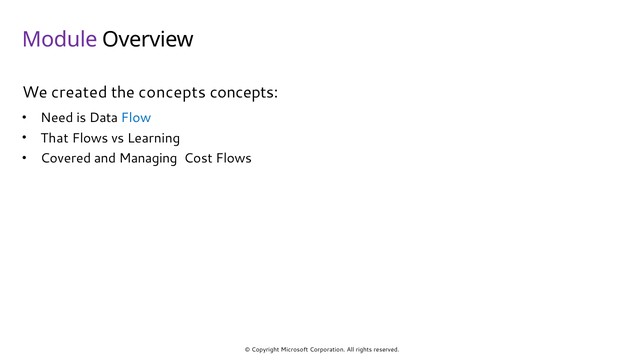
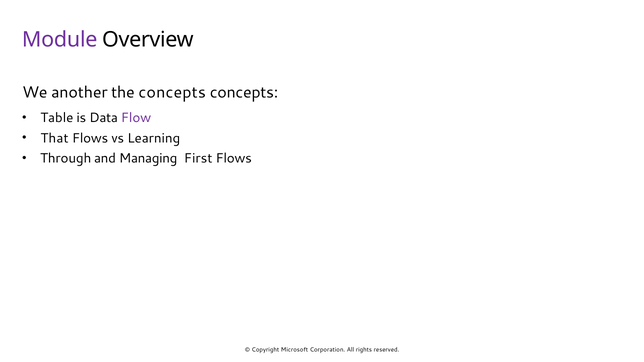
created: created -> another
Need: Need -> Table
Flow colour: blue -> purple
Covered: Covered -> Through
Cost: Cost -> First
